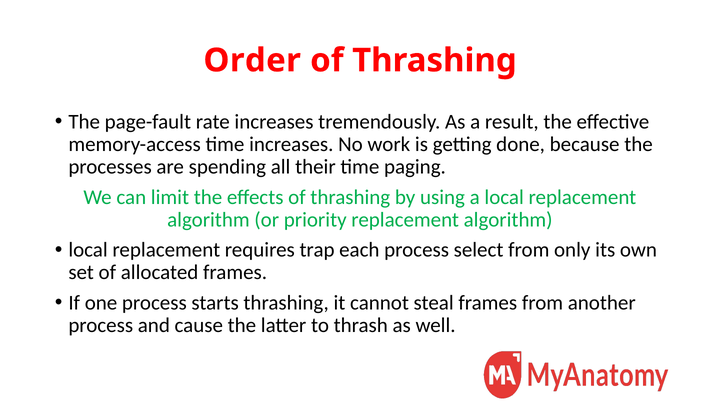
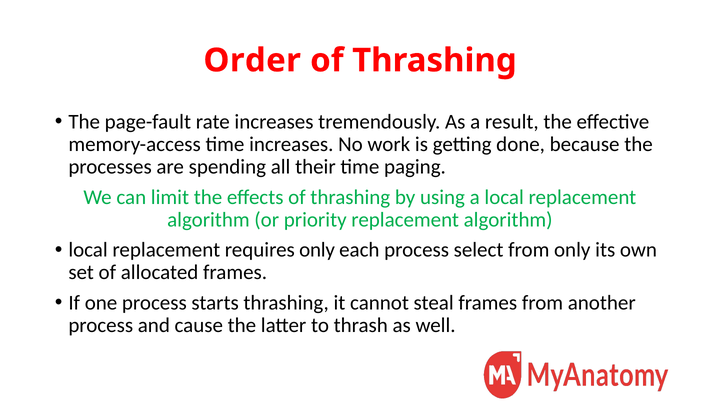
requires trap: trap -> only
